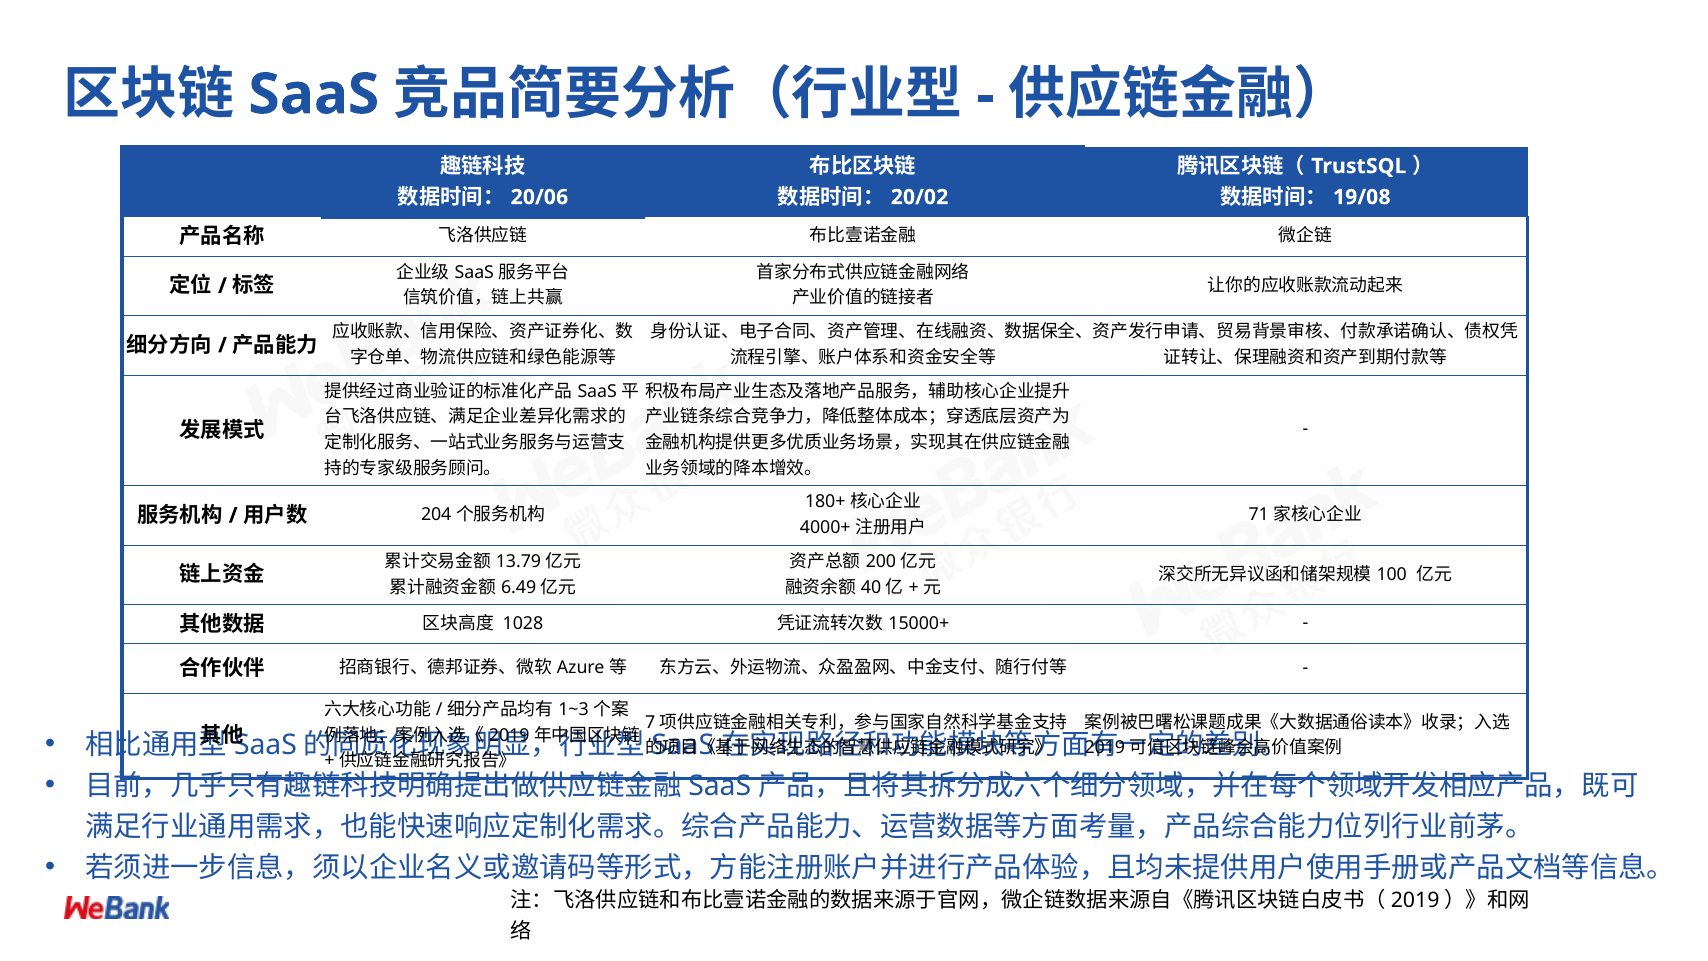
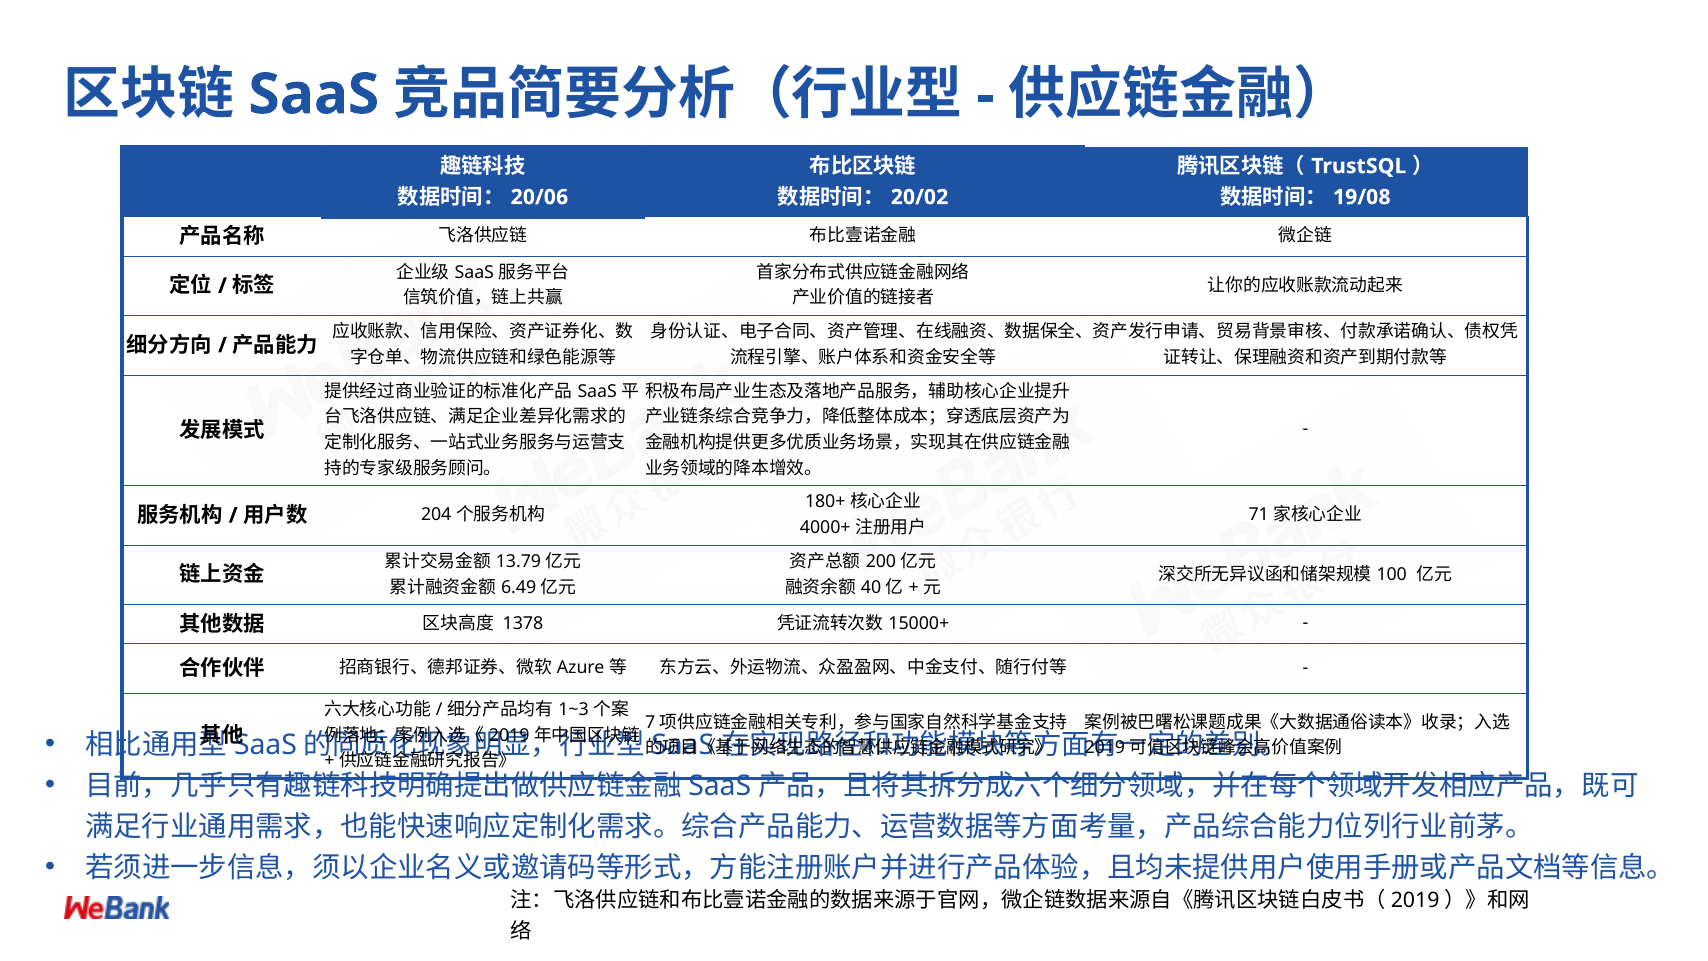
1028: 1028 -> 1378
